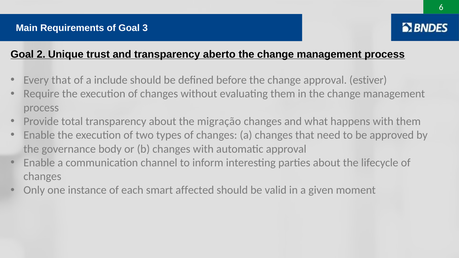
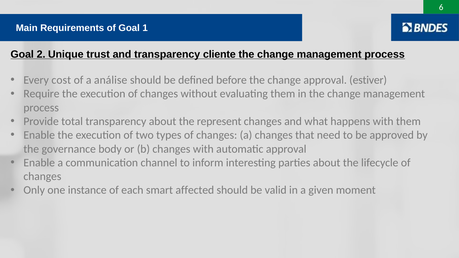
3: 3 -> 1
aberto: aberto -> cliente
Every that: that -> cost
include: include -> análise
migração: migração -> represent
